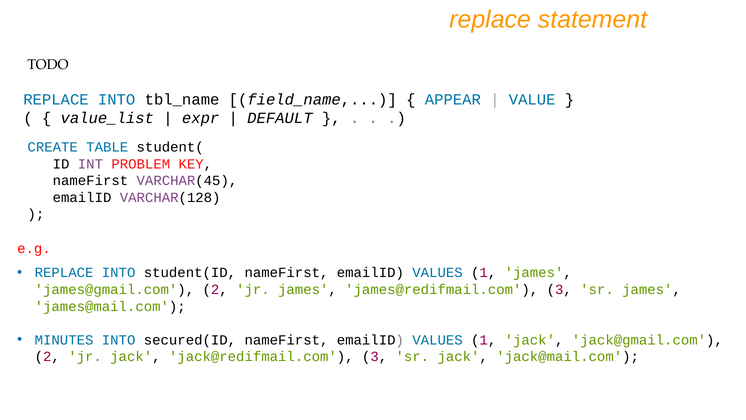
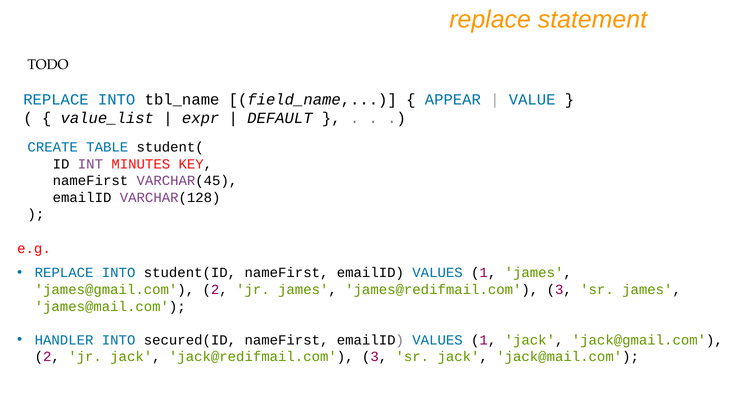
PROBLEM: PROBLEM -> MINUTES
MINUTES: MINUTES -> HANDLER
